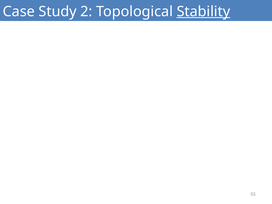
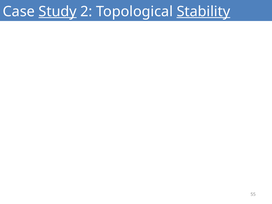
Study underline: none -> present
